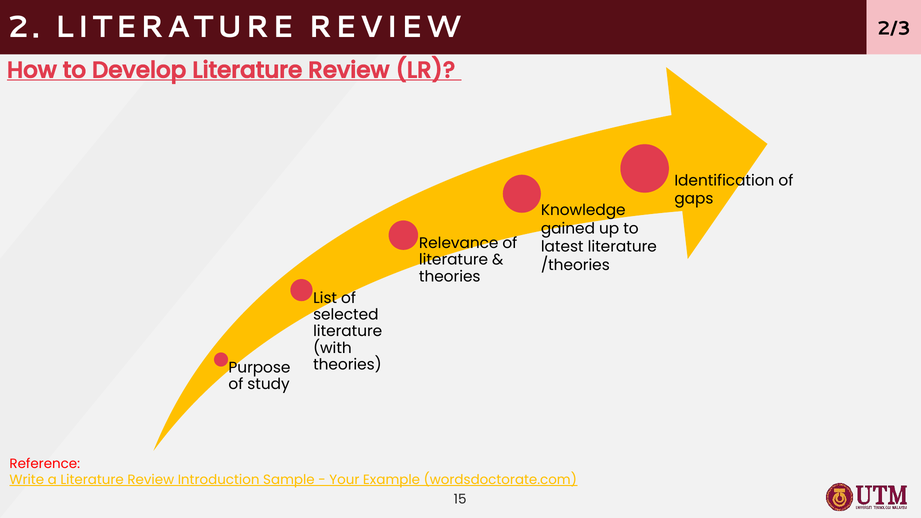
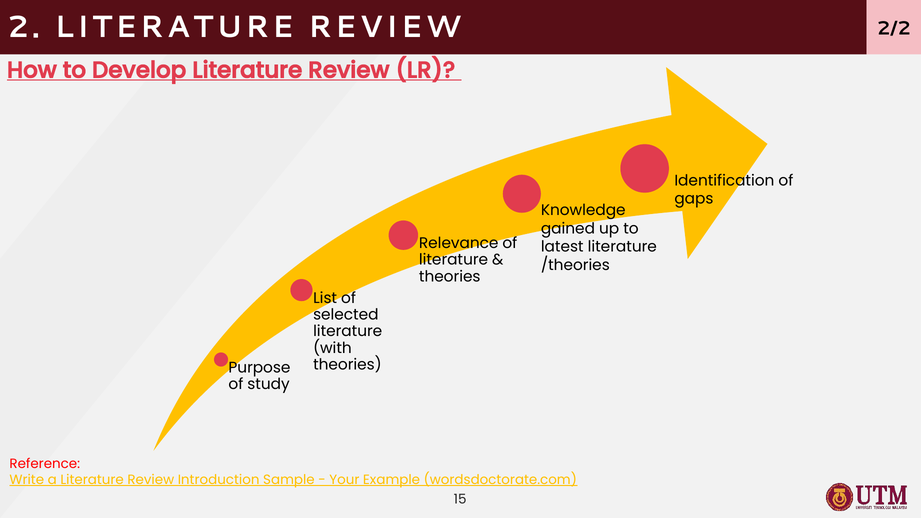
2/3: 2/3 -> 2/2
